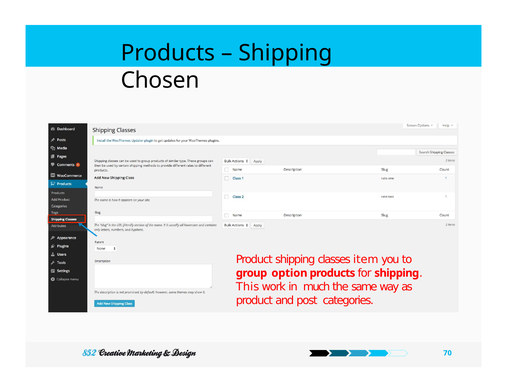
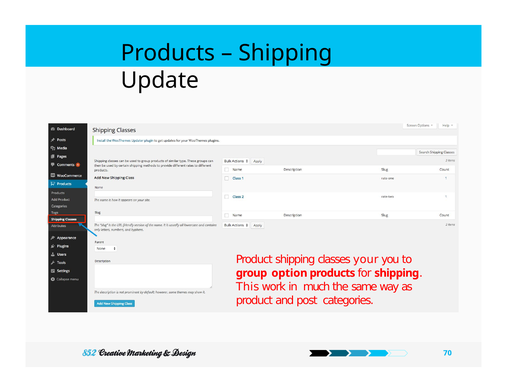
Chosen: Chosen -> Update
item: item -> your
